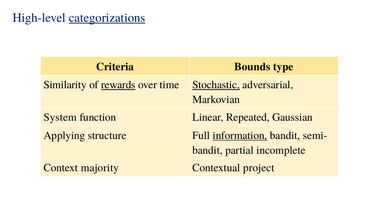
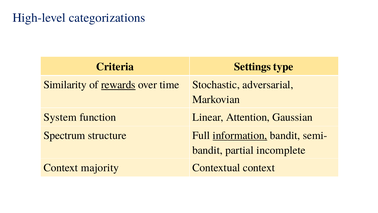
categorizations underline: present -> none
Bounds: Bounds -> Settings
Stochastic underline: present -> none
Repeated: Repeated -> Attention
Applying: Applying -> Spectrum
Contextual project: project -> context
